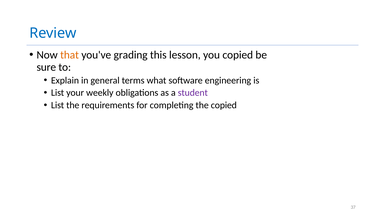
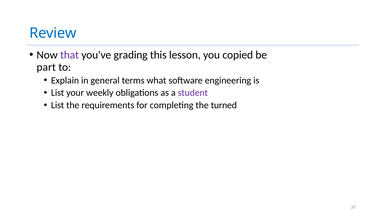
that colour: orange -> purple
sure: sure -> part
the copied: copied -> turned
